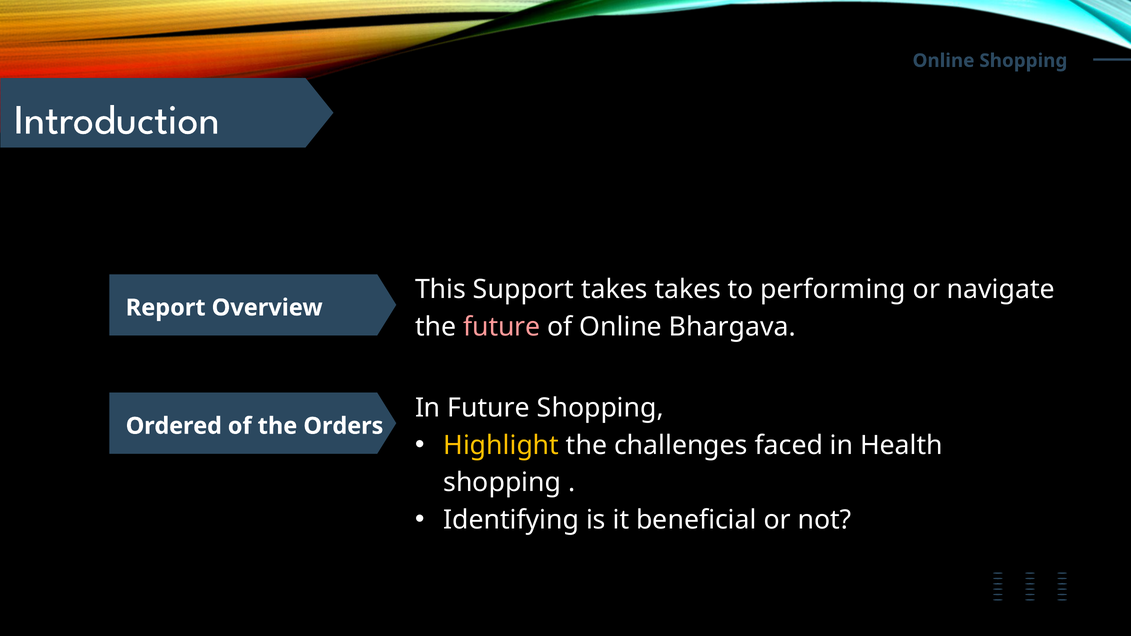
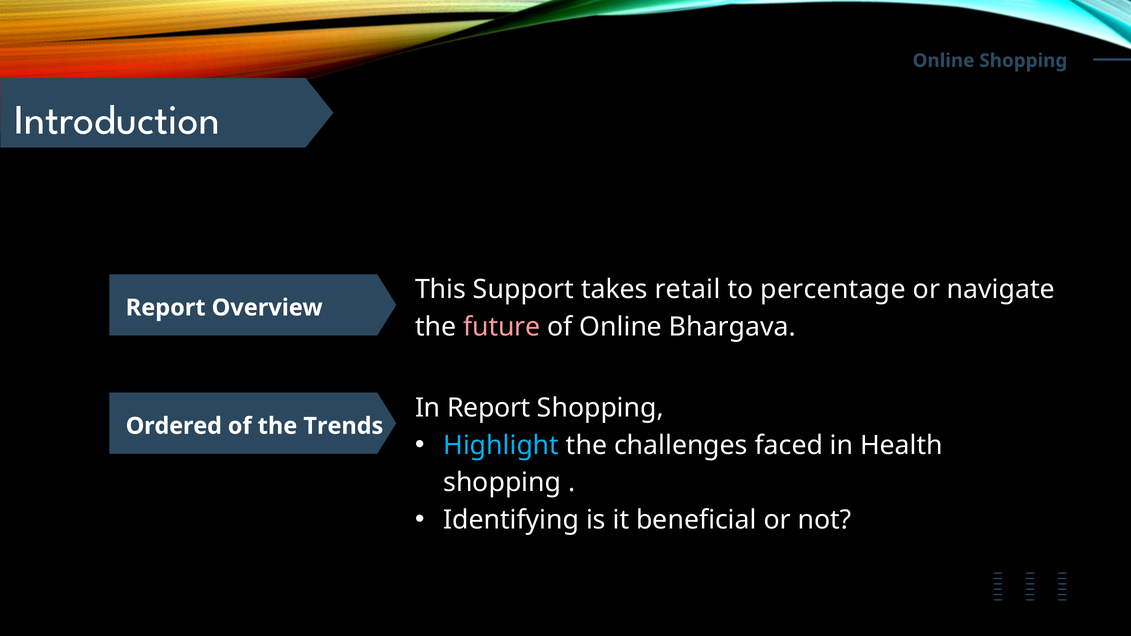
takes takes: takes -> retail
performing: performing -> percentage
In Future: Future -> Report
Orders: Orders -> Trends
Highlight colour: yellow -> light blue
